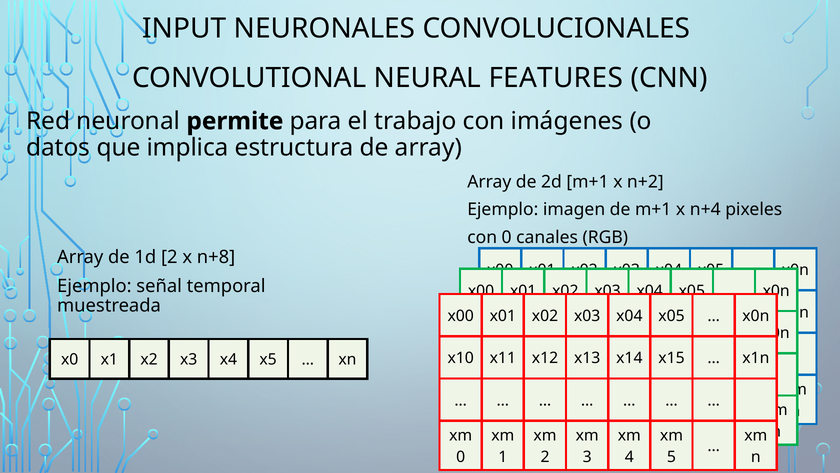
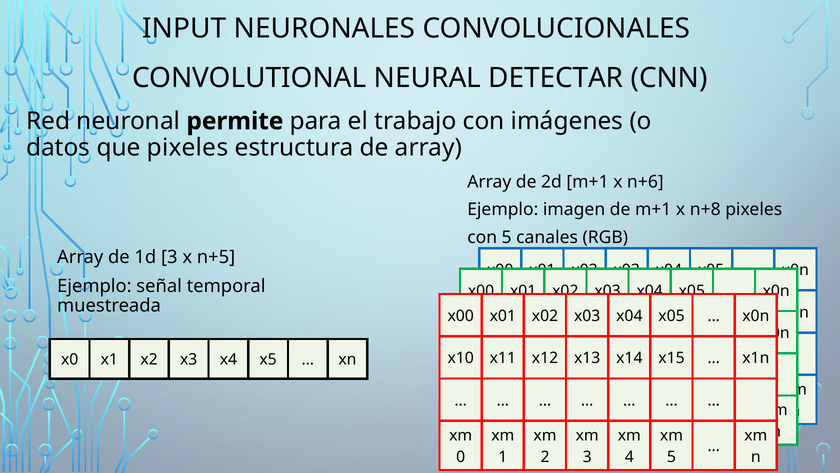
FEATURES: FEATURES -> DETECTAR
que implica: implica -> pixeles
n+2: n+2 -> n+6
n+4: n+4 -> n+8
con 0: 0 -> 5
1d 2: 2 -> 3
n+8: n+8 -> n+5
